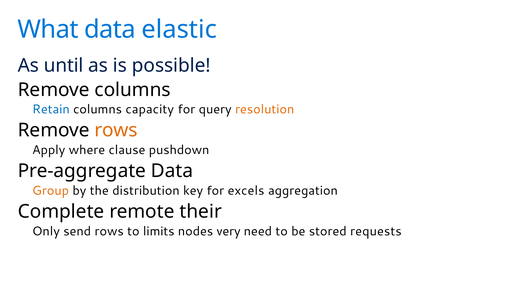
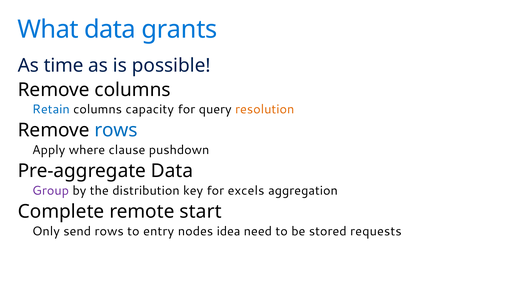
elastic: elastic -> grants
until: until -> time
rows at (116, 130) colour: orange -> blue
Group colour: orange -> purple
their: their -> start
limits: limits -> entry
very: very -> idea
